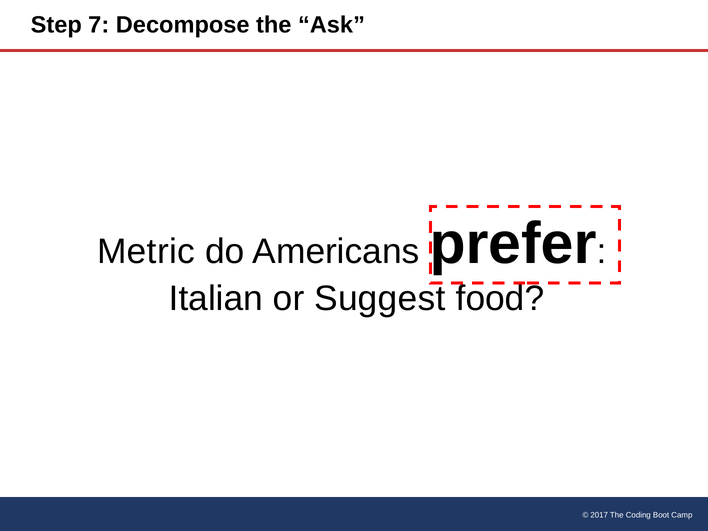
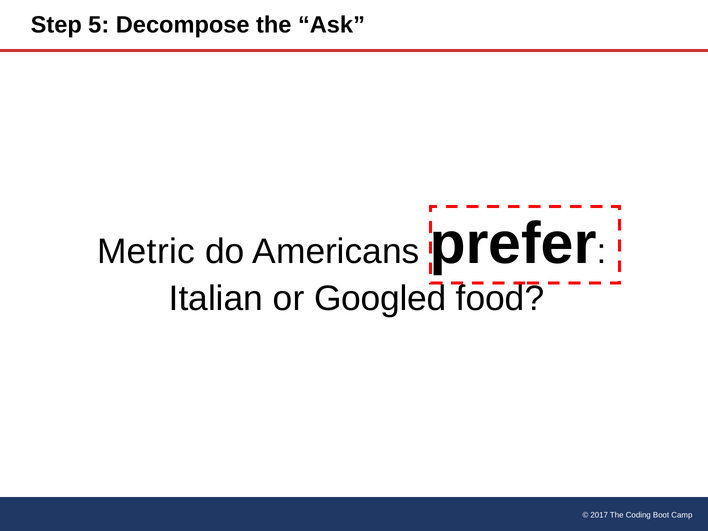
7: 7 -> 5
Suggest: Suggest -> Googled
